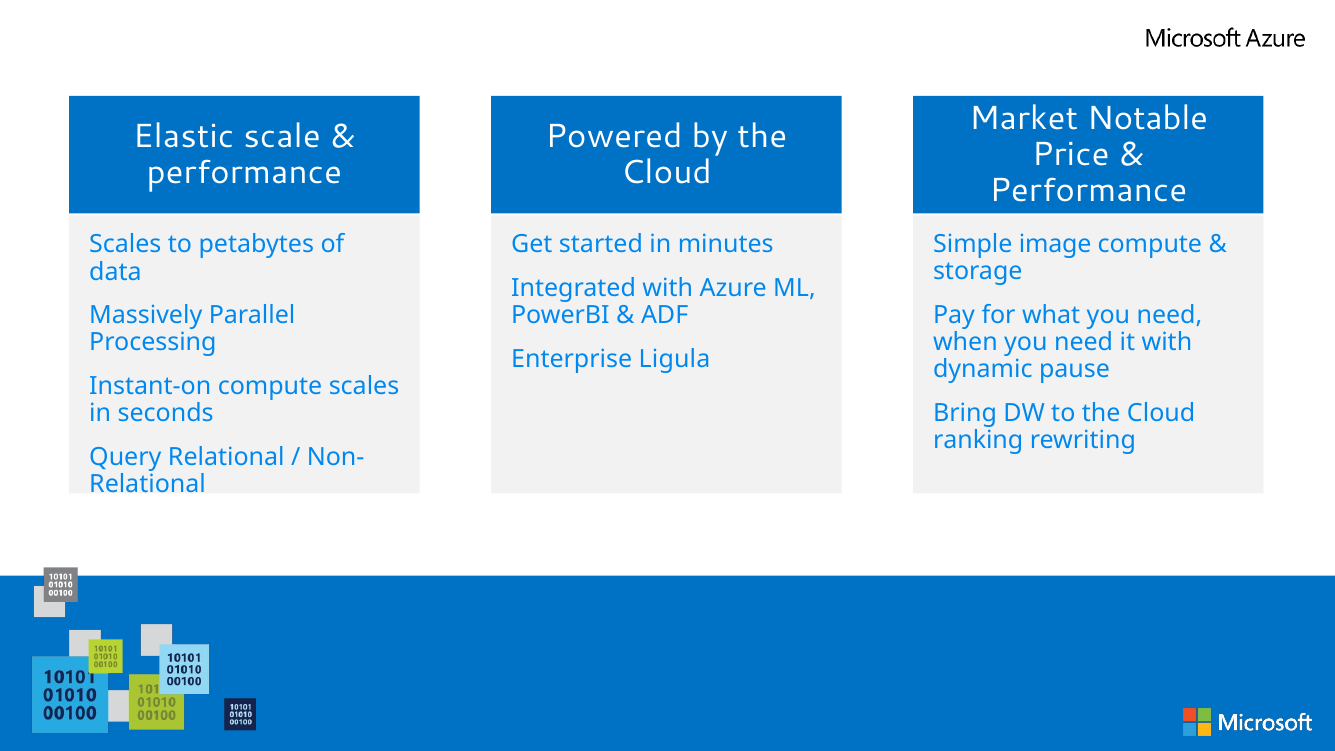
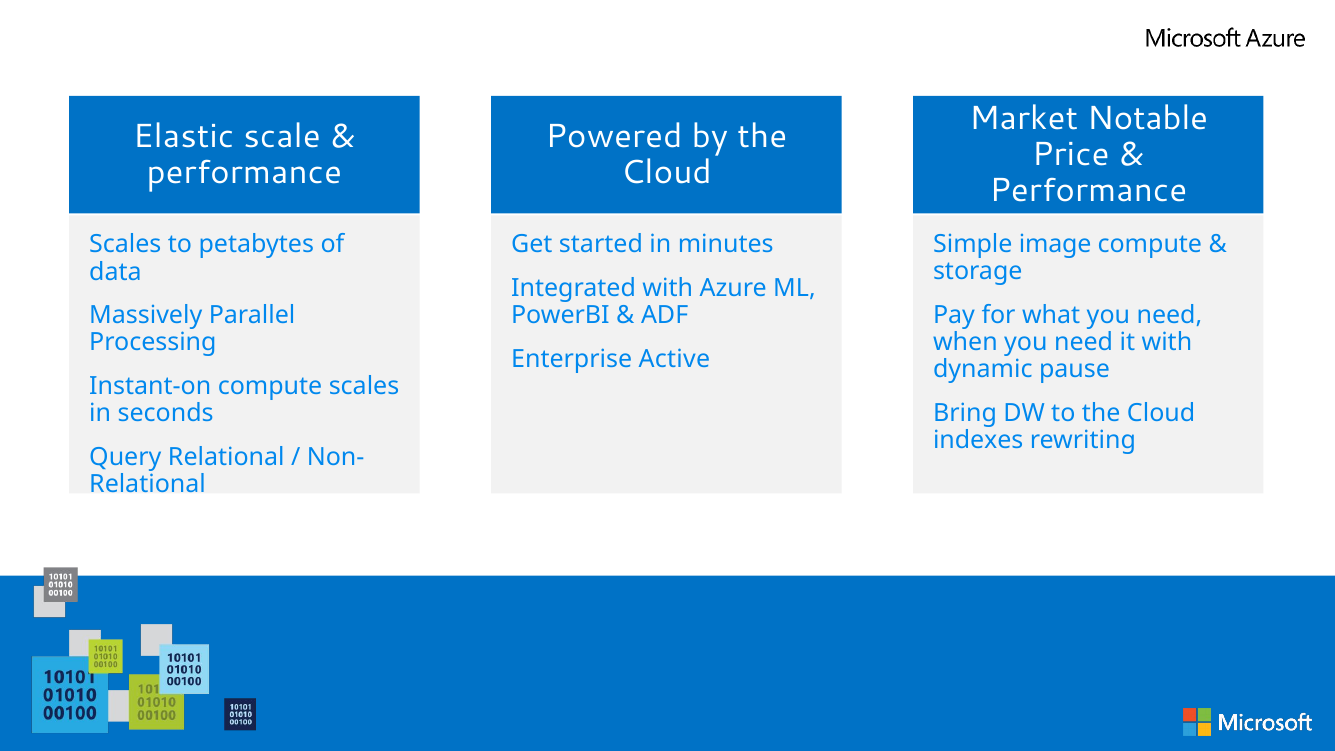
Ligula: Ligula -> Active
ranking: ranking -> indexes
